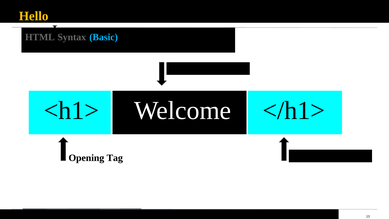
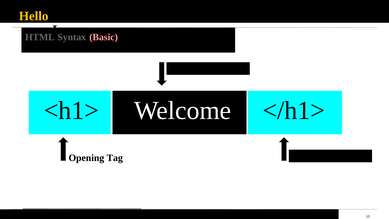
Basic colour: light blue -> pink
